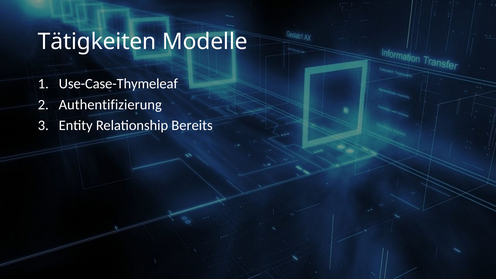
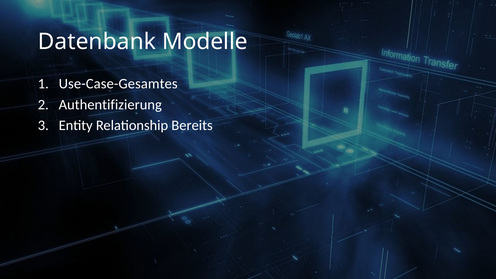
Tätigkeiten: Tätigkeiten -> Datenbank
Use-Case-Thymeleaf: Use-Case-Thymeleaf -> Use-Case-Gesamtes
